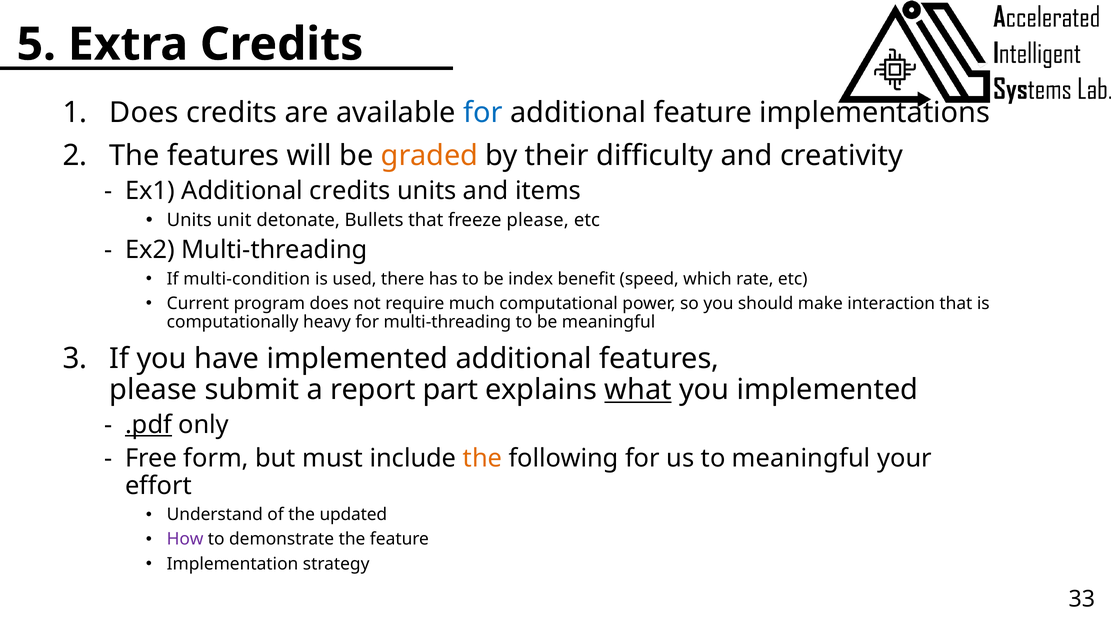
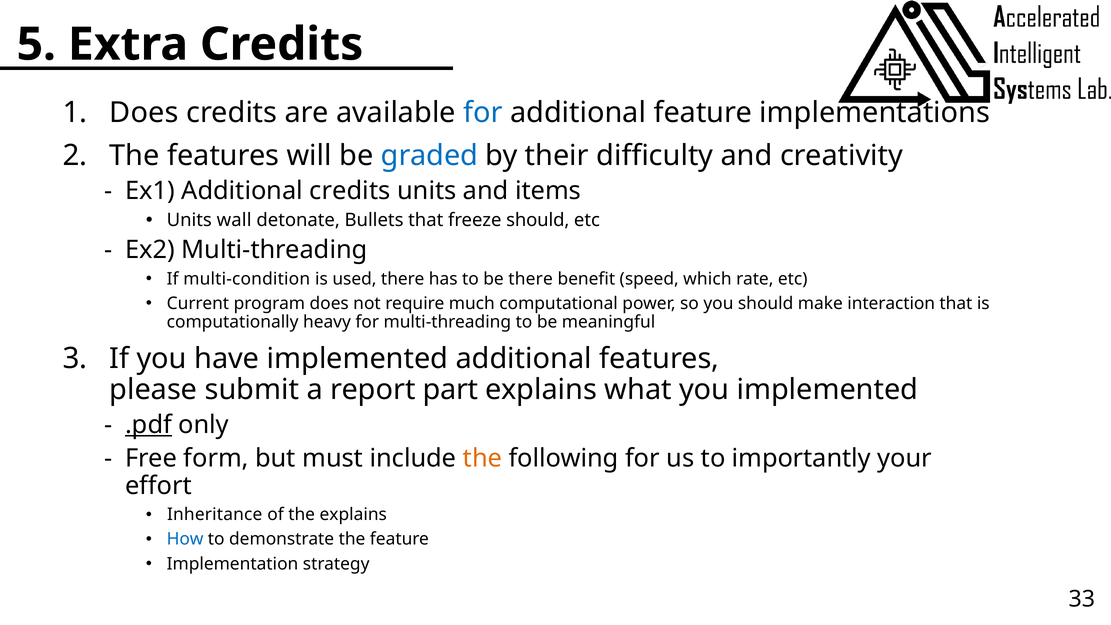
graded colour: orange -> blue
unit: unit -> wall
freeze please: please -> should
be index: index -> there
what underline: present -> none
to meaningful: meaningful -> importantly
Understand: Understand -> Inheritance
the updated: updated -> explains
How colour: purple -> blue
